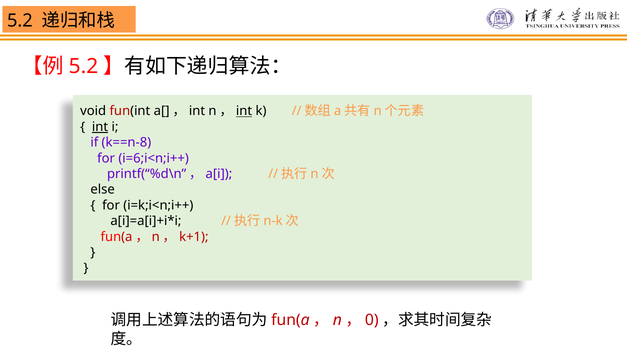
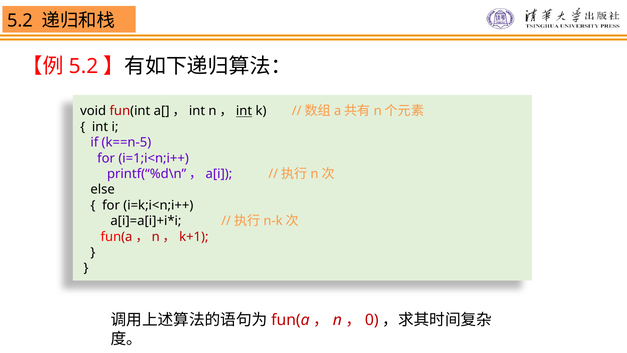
int at (100, 127) underline: present -> none
k==n-8: k==n-8 -> k==n-5
i=6;i<n;i++: i=6;i<n;i++ -> i=1;i<n;i++
